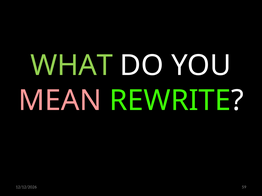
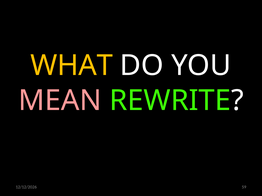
WHAT colour: light green -> yellow
